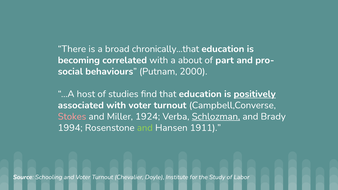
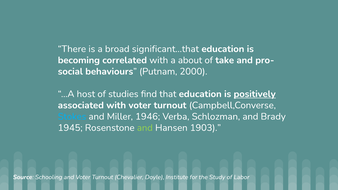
chronically...that: chronically...that -> significant...that
part: part -> take
Stokes colour: pink -> light blue
1924: 1924 -> 1946
Schlozman underline: present -> none
1994: 1994 -> 1945
1911: 1911 -> 1903
